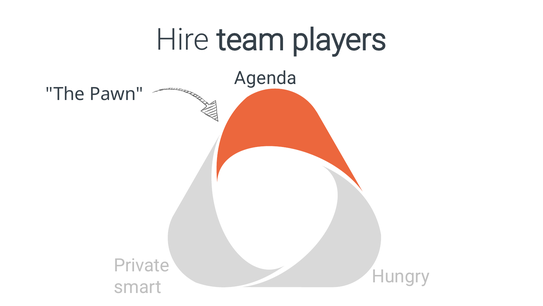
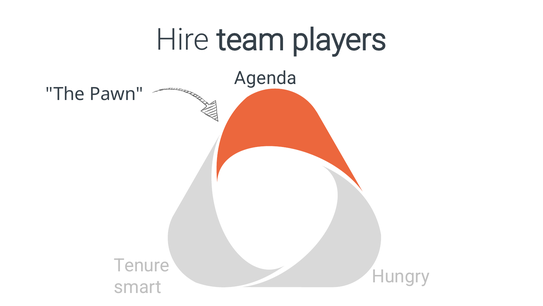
Private: Private -> Tenure
